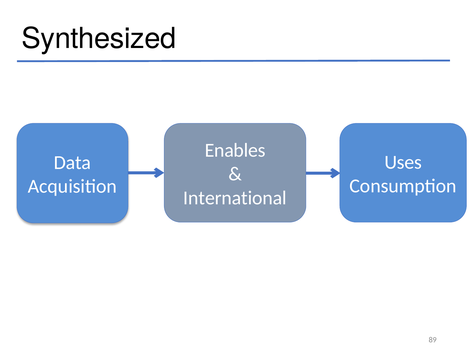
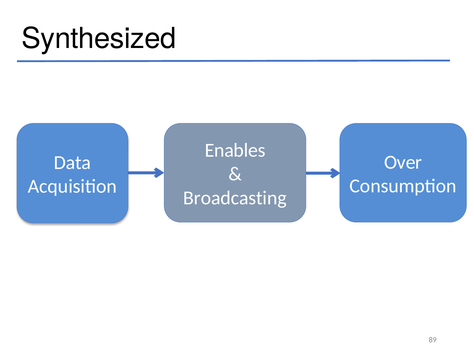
Uses: Uses -> Over
International: International -> Broadcasting
